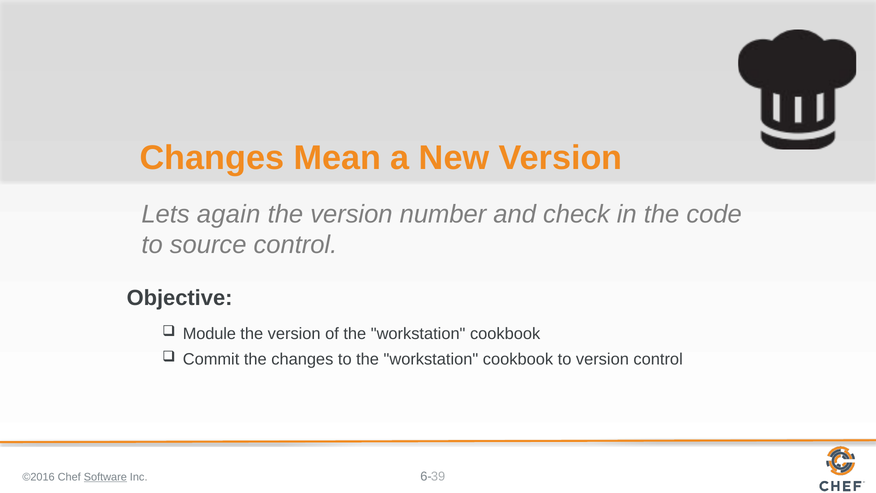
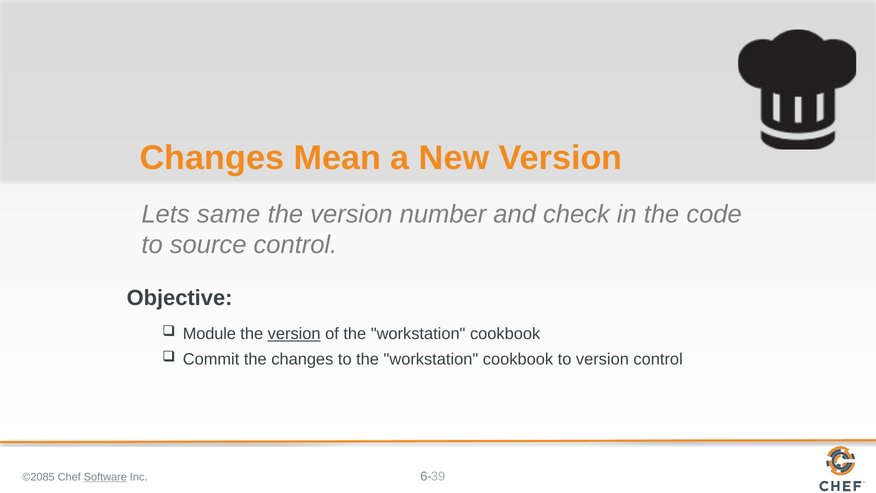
again: again -> same
version at (294, 334) underline: none -> present
©2016: ©2016 -> ©2085
